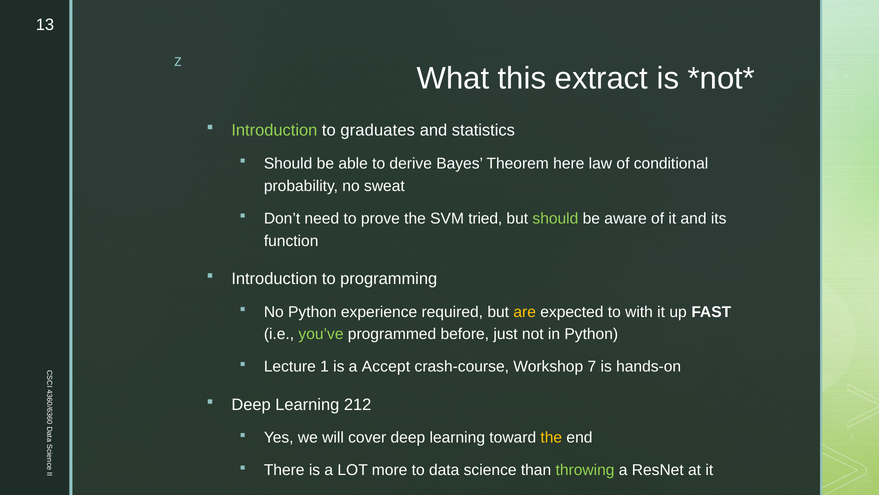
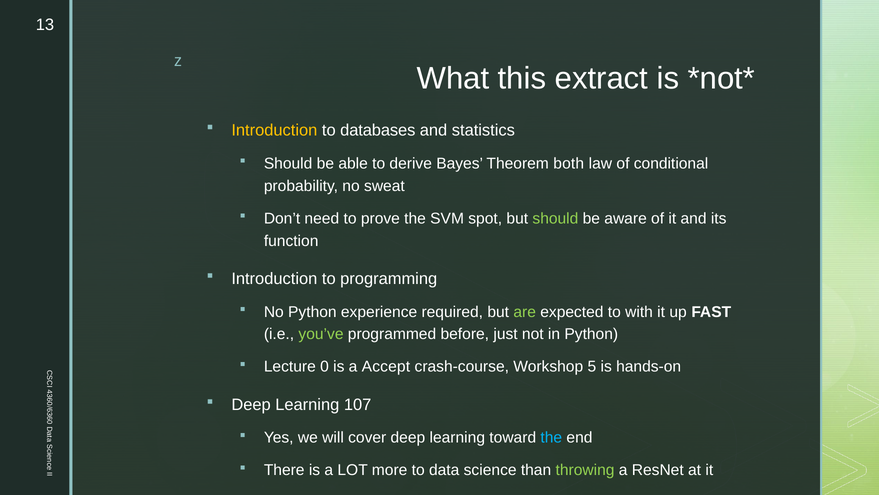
Introduction at (274, 130) colour: light green -> yellow
graduates: graduates -> databases
here: here -> both
tried: tried -> spot
are colour: yellow -> light green
Lecture 1: 1 -> 0
7: 7 -> 5
212: 212 -> 107
the at (551, 437) colour: yellow -> light blue
